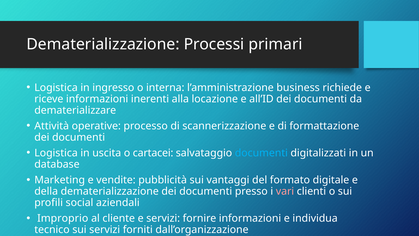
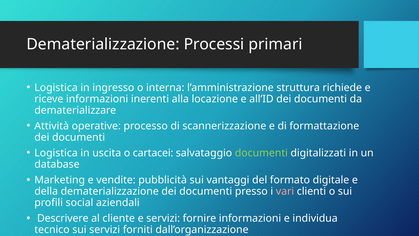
business: business -> struttura
documenti at (261, 153) colour: light blue -> light green
Improprio: Improprio -> Descrivere
